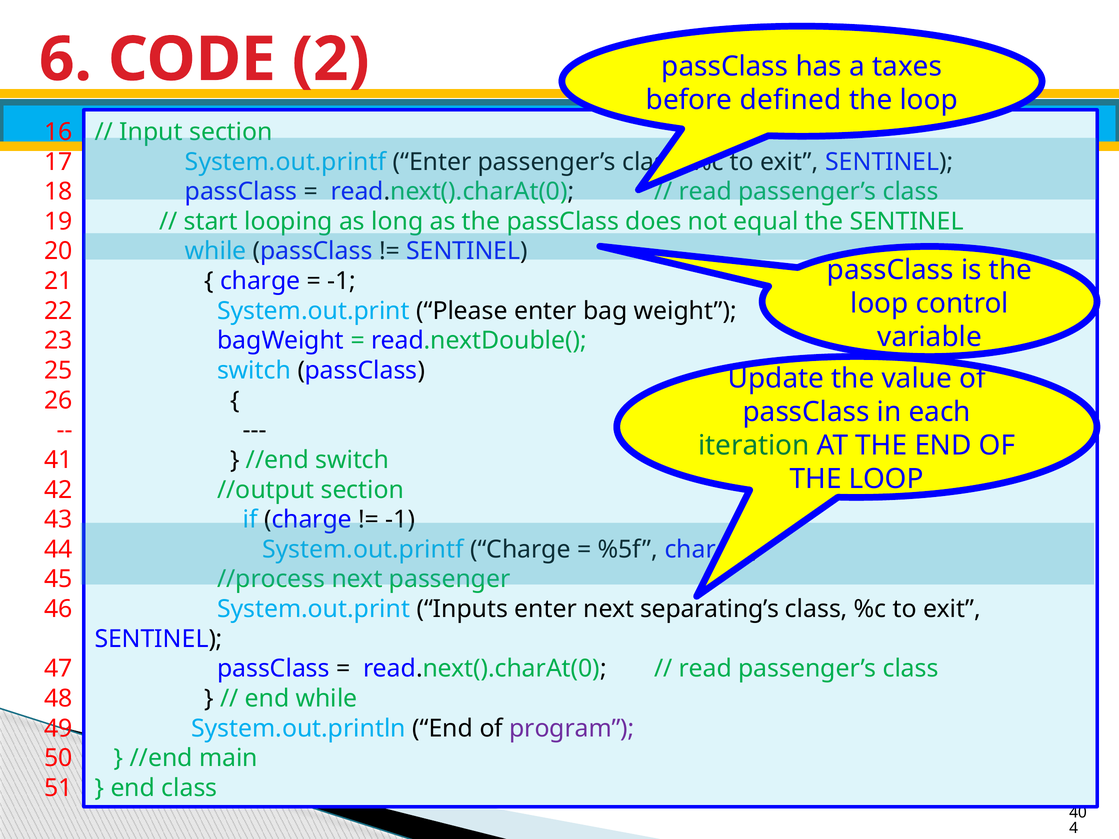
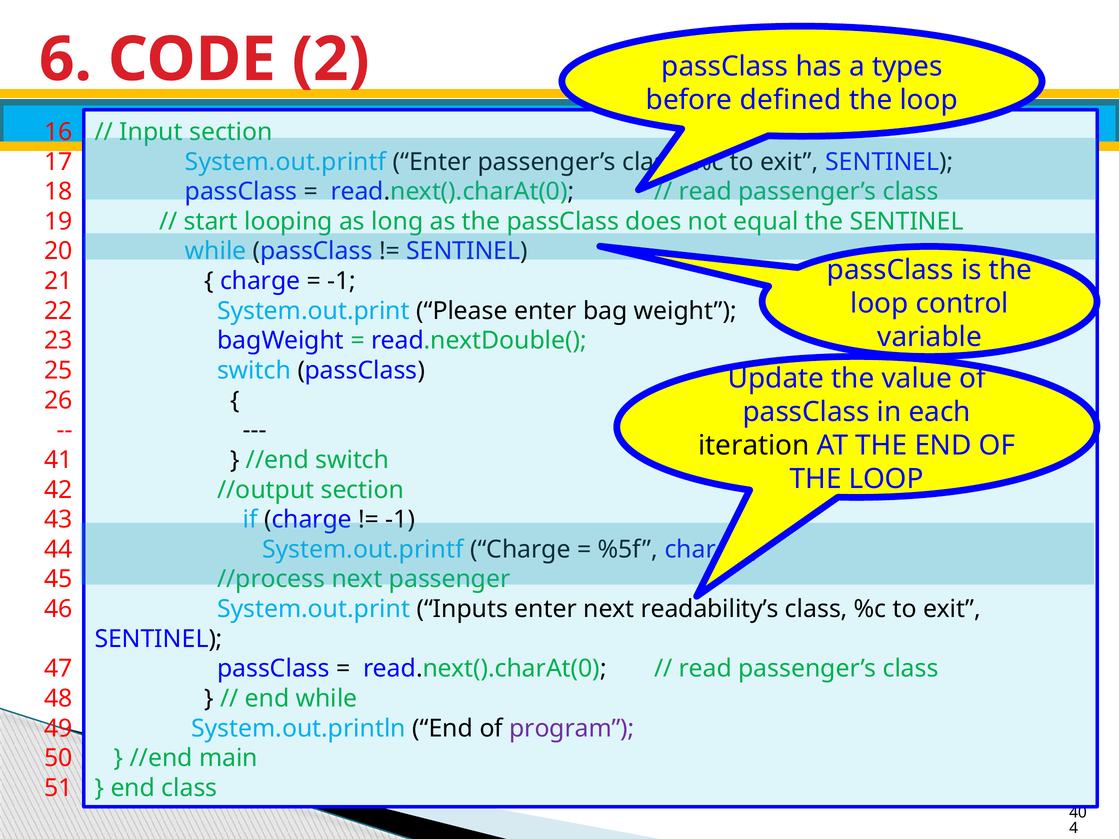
taxes: taxes -> types
iteration colour: green -> black
separating’s: separating’s -> readability’s
